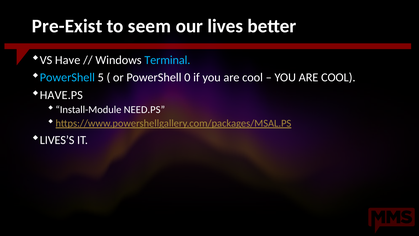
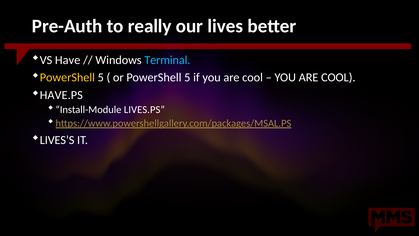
Pre-Exist: Pre-Exist -> Pre-Auth
seem: seem -> really
PowerShell at (67, 77) colour: light blue -> yellow
or PowerShell 0: 0 -> 5
NEED.PS: NEED.PS -> LIVES.PS
